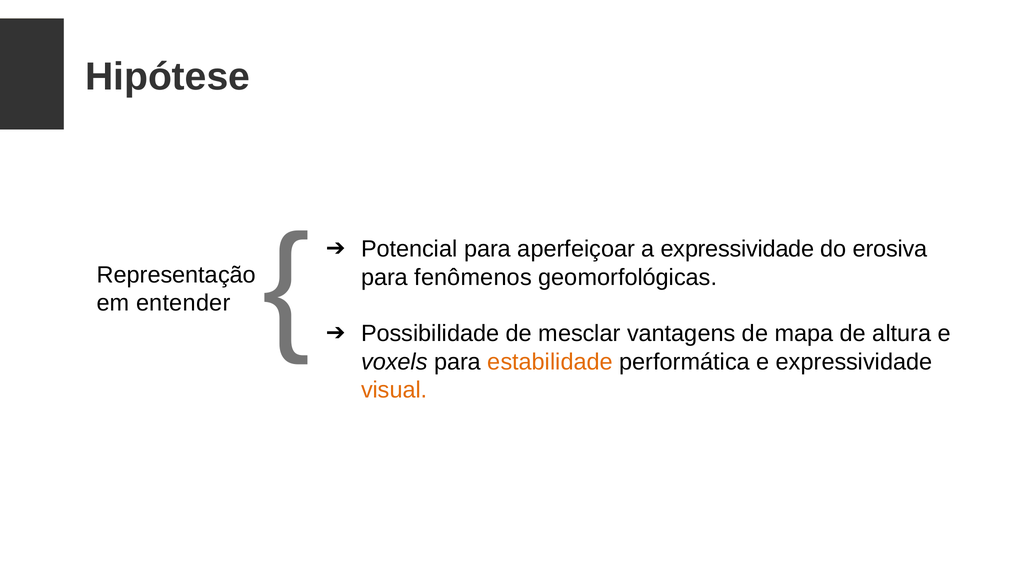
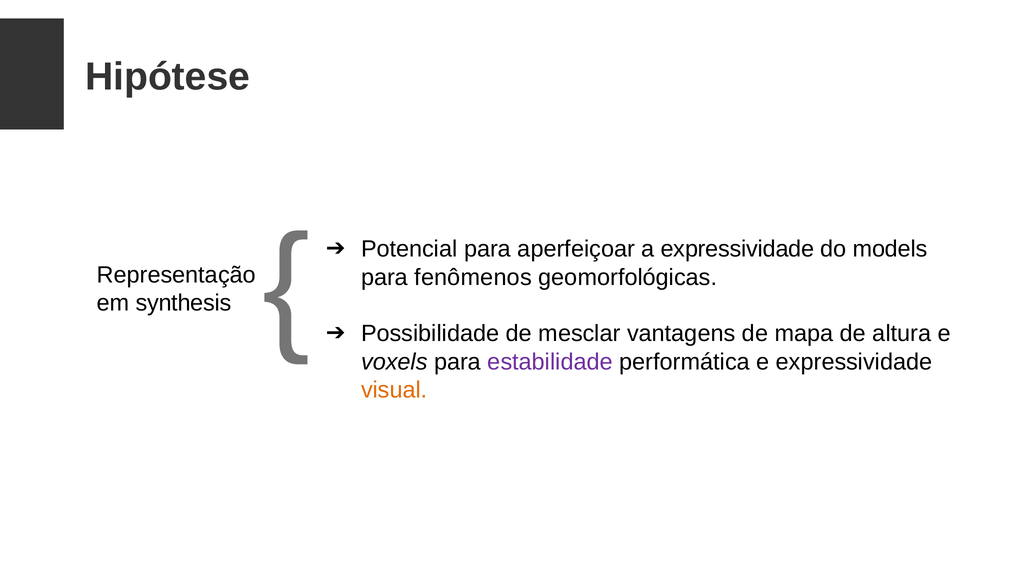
erosiva: erosiva -> models
entender: entender -> synthesis
estabilidade colour: orange -> purple
